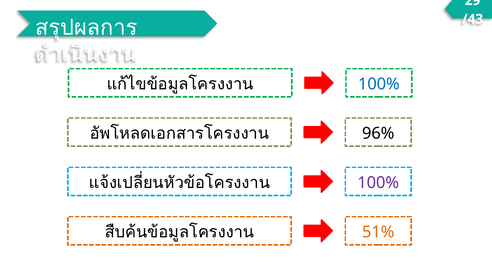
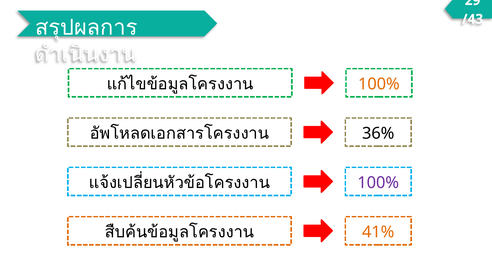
100% at (379, 84) colour: blue -> orange
96%: 96% -> 36%
51%: 51% -> 41%
